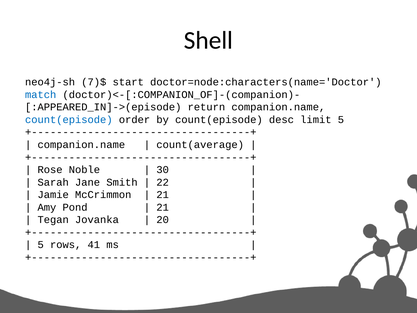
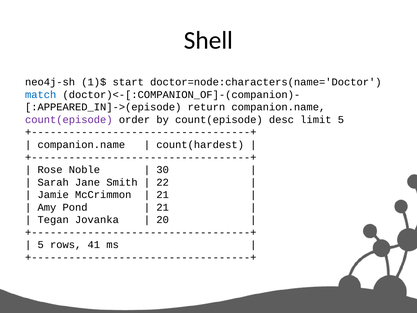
7)$: 7)$ -> 1)$
count(episode at (69, 120) colour: blue -> purple
count(average: count(average -> count(hardest
